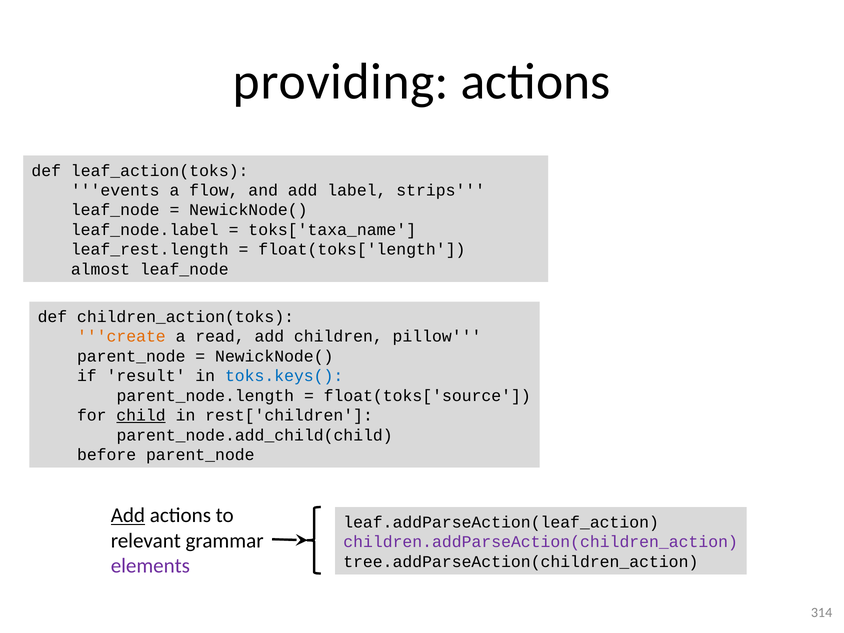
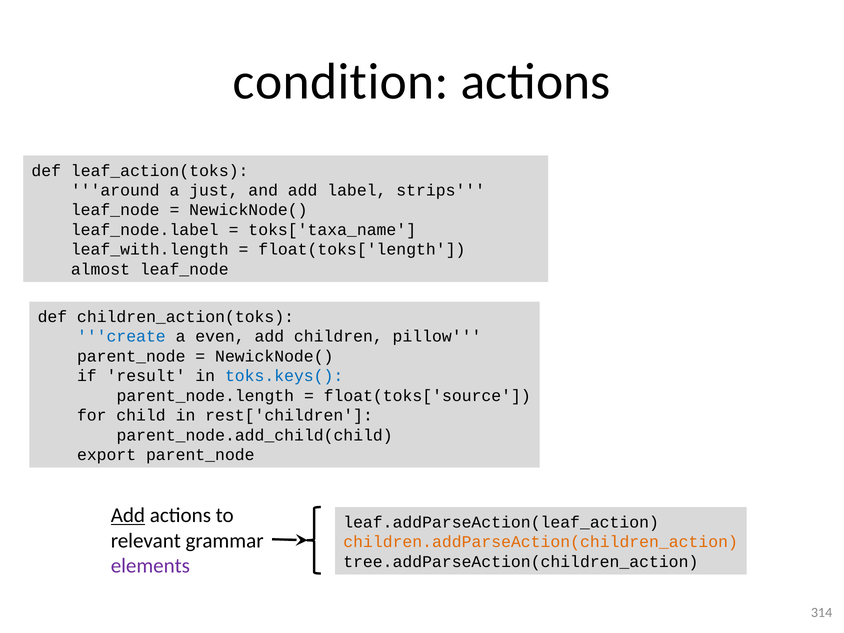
providing: providing -> condition
events: events -> around
flow: flow -> just
leaf_rest.length: leaf_rest.length -> leaf_with.length
create colour: orange -> blue
read: read -> even
child underline: present -> none
before: before -> export
children.addParseAction(children_action colour: purple -> orange
